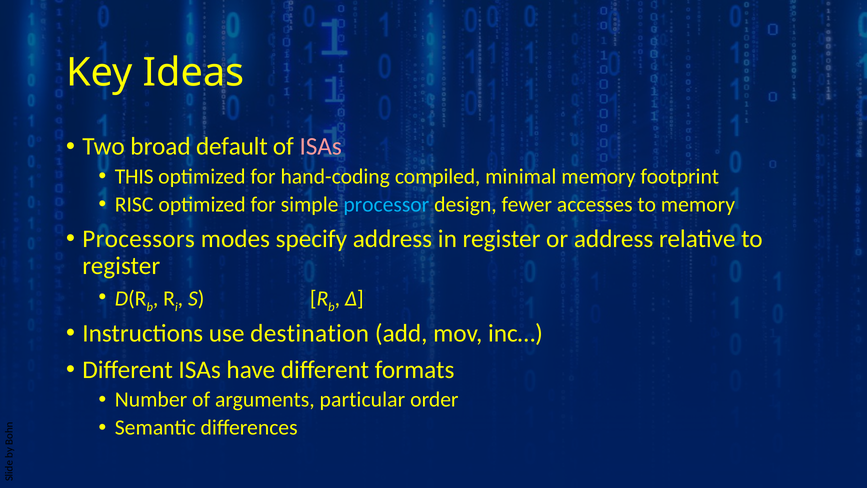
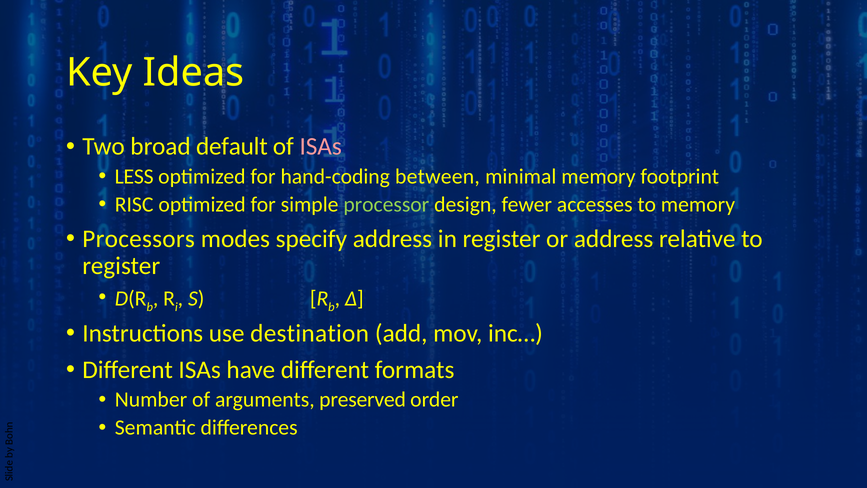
THIS: THIS -> LESS
compiled: compiled -> between
processor colour: light blue -> light green
particular: particular -> preserved
